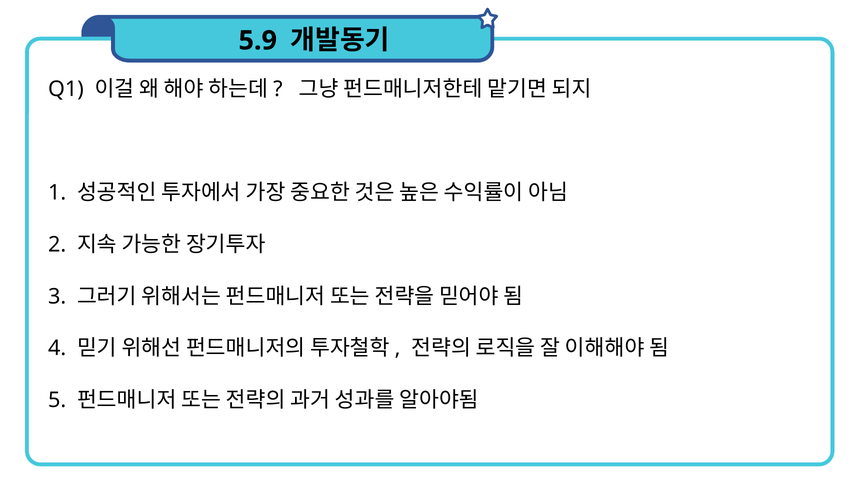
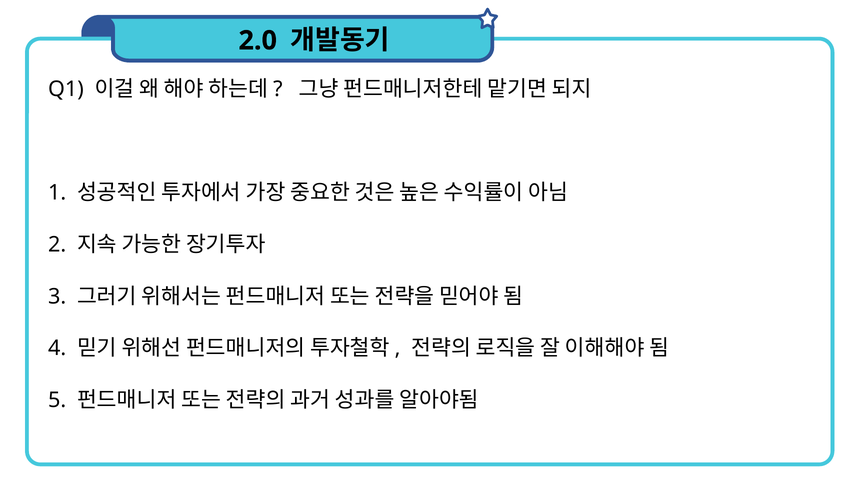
5.9: 5.9 -> 2.0
